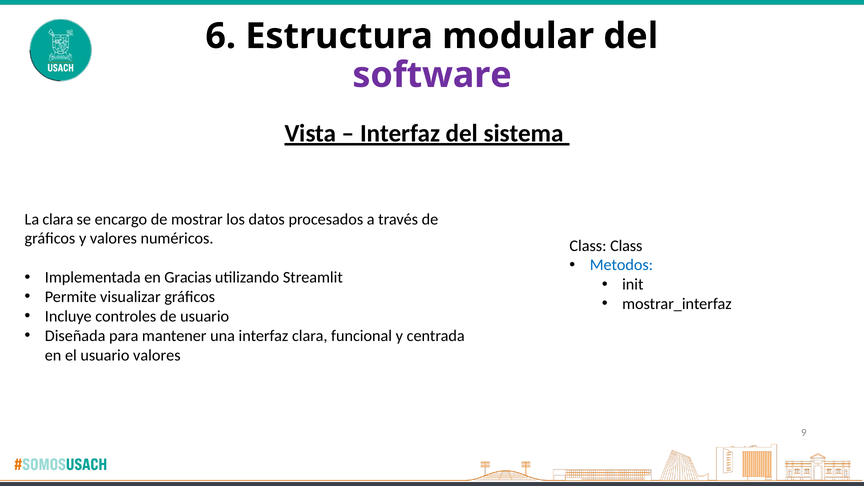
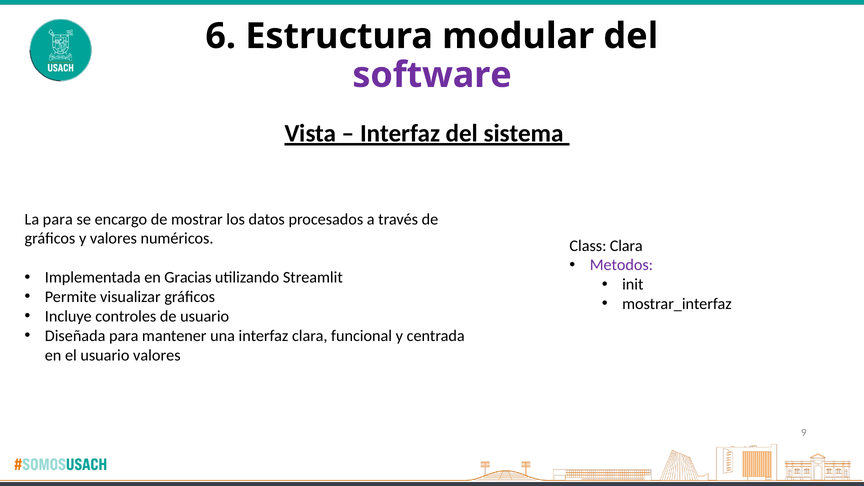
La clara: clara -> para
Class Class: Class -> Clara
Metodos colour: blue -> purple
